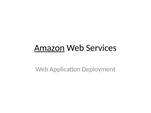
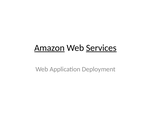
Services underline: none -> present
